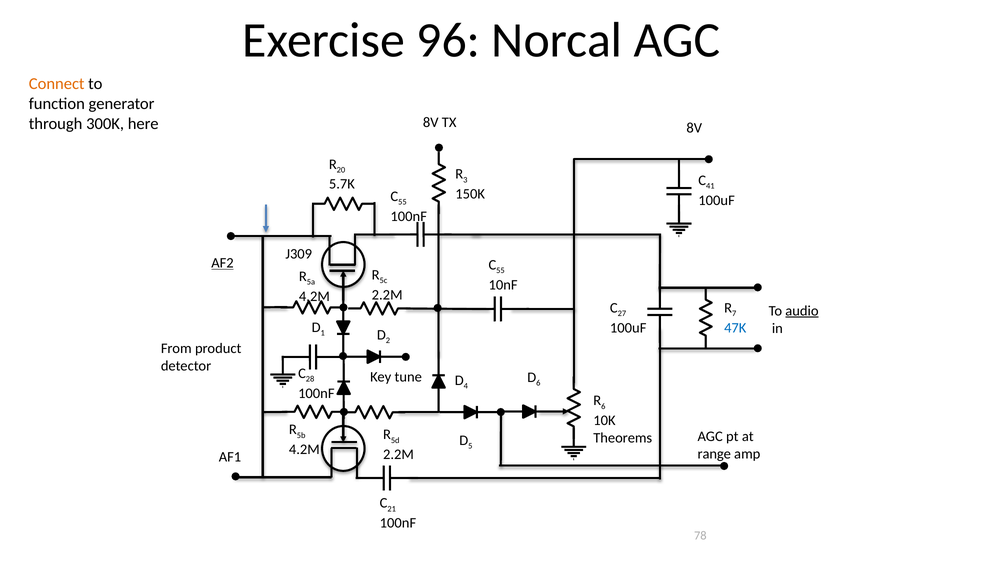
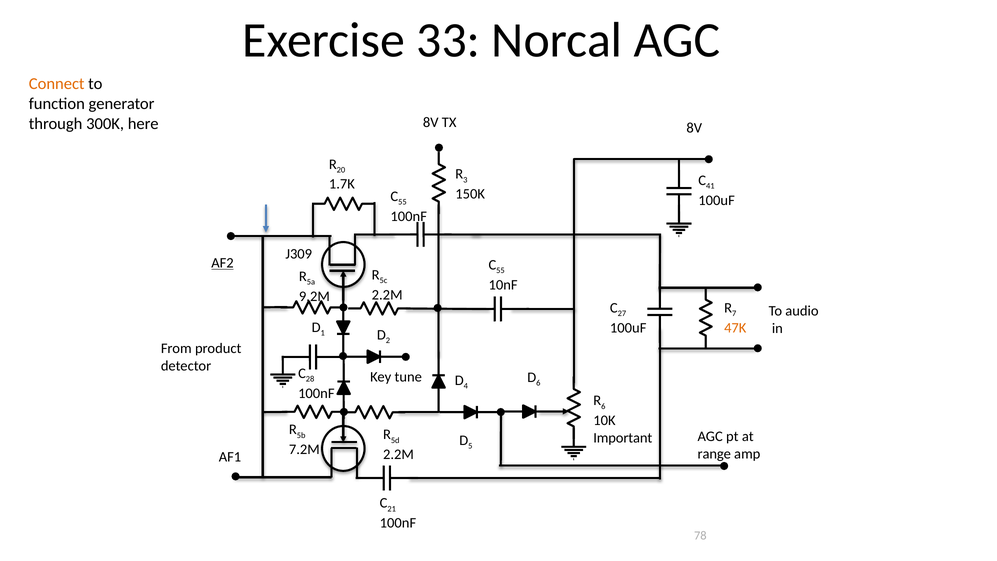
96: 96 -> 33
5.7K: 5.7K -> 1.7K
4.2M at (314, 296): 4.2M -> 9.2M
audio underline: present -> none
47K colour: blue -> orange
Theorems: Theorems -> Important
4.2M at (304, 449): 4.2M -> 7.2M
